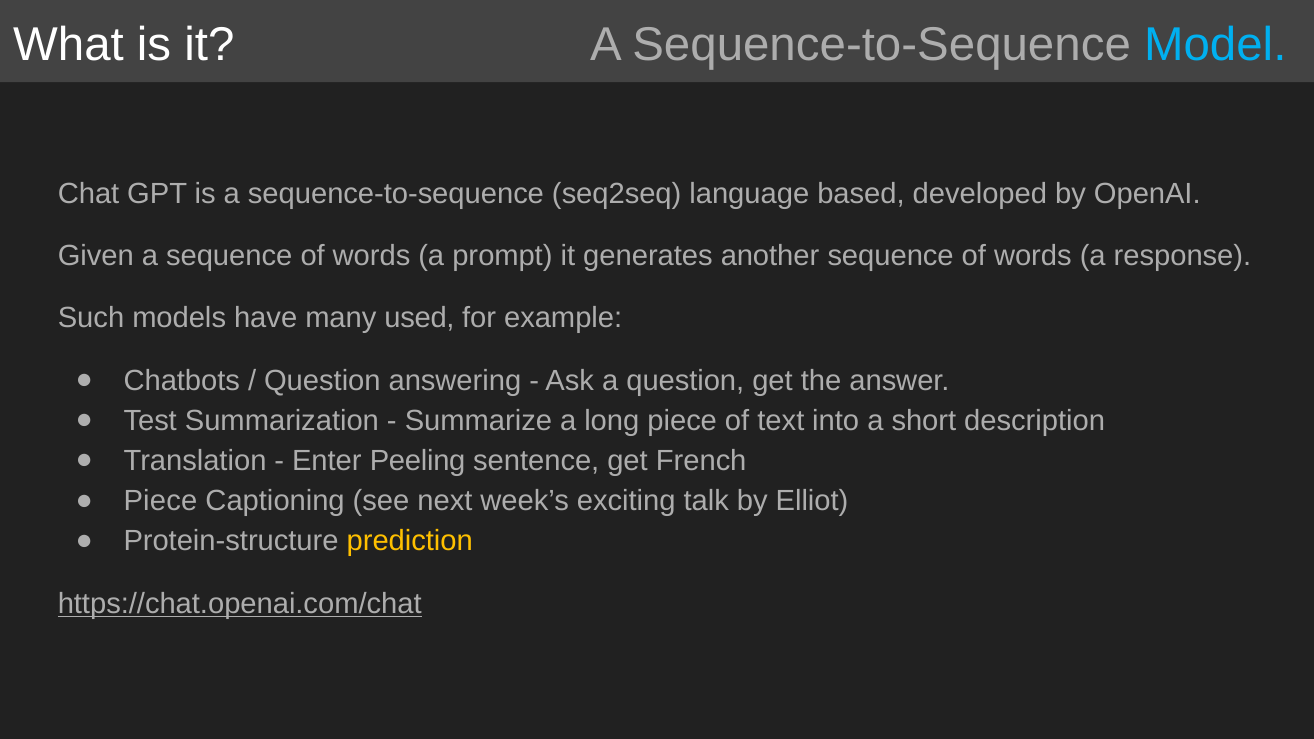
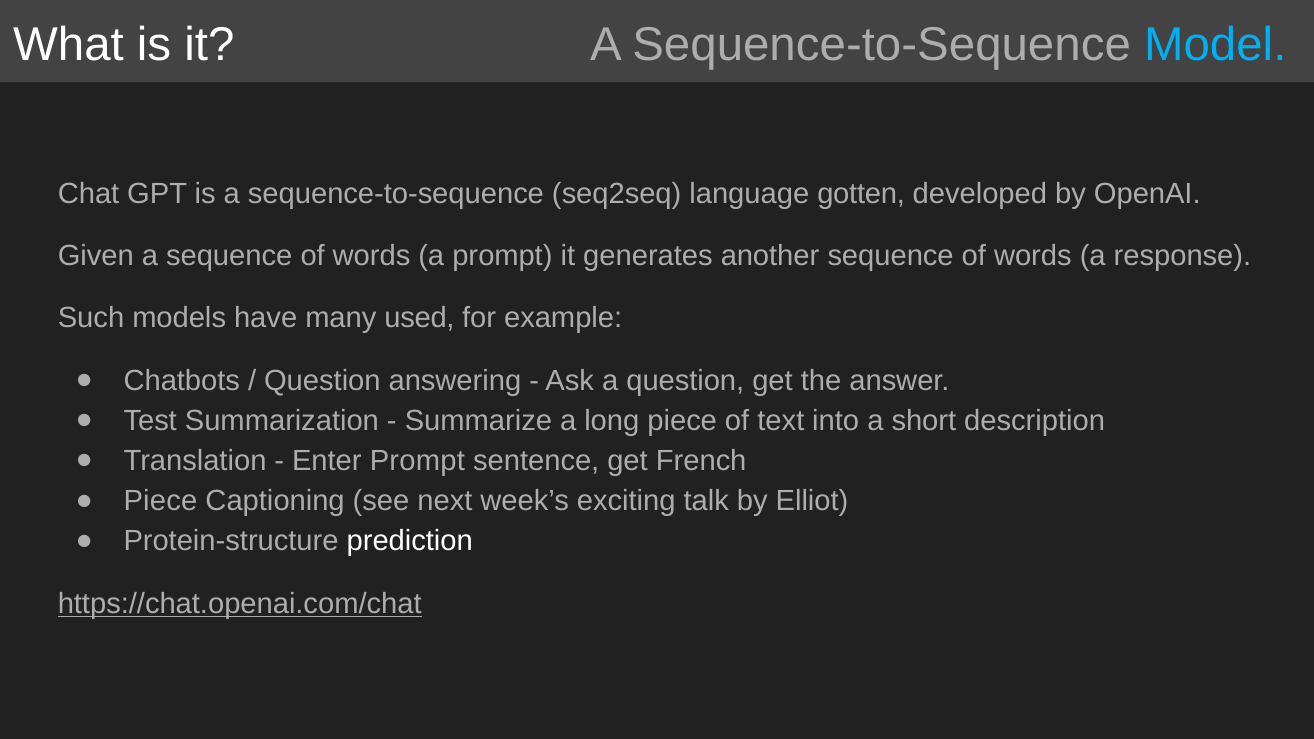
based: based -> gotten
Enter Peeling: Peeling -> Prompt
prediction colour: yellow -> white
